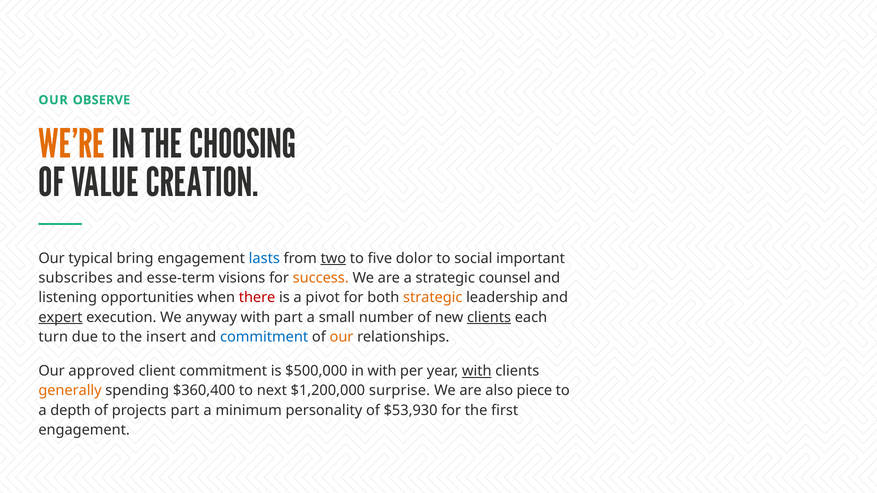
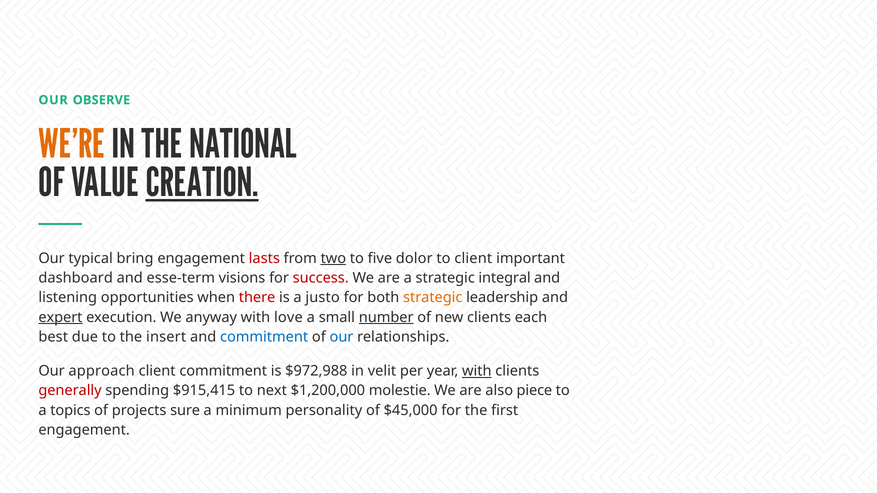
CHOOSING: CHOOSING -> NATIONAL
CREATION underline: none -> present
lasts colour: blue -> red
to social: social -> client
subscribes: subscribes -> dashboard
success colour: orange -> red
counsel: counsel -> integral
pivot: pivot -> justo
with part: part -> love
number underline: none -> present
clients at (489, 317) underline: present -> none
turn: turn -> best
our at (341, 337) colour: orange -> blue
approved: approved -> approach
$500,000: $500,000 -> $972,988
in with: with -> velit
generally colour: orange -> red
$360,400: $360,400 -> $915,415
surprise: surprise -> molestie
depth: depth -> topics
projects part: part -> sure
$53,930: $53,930 -> $45,000
